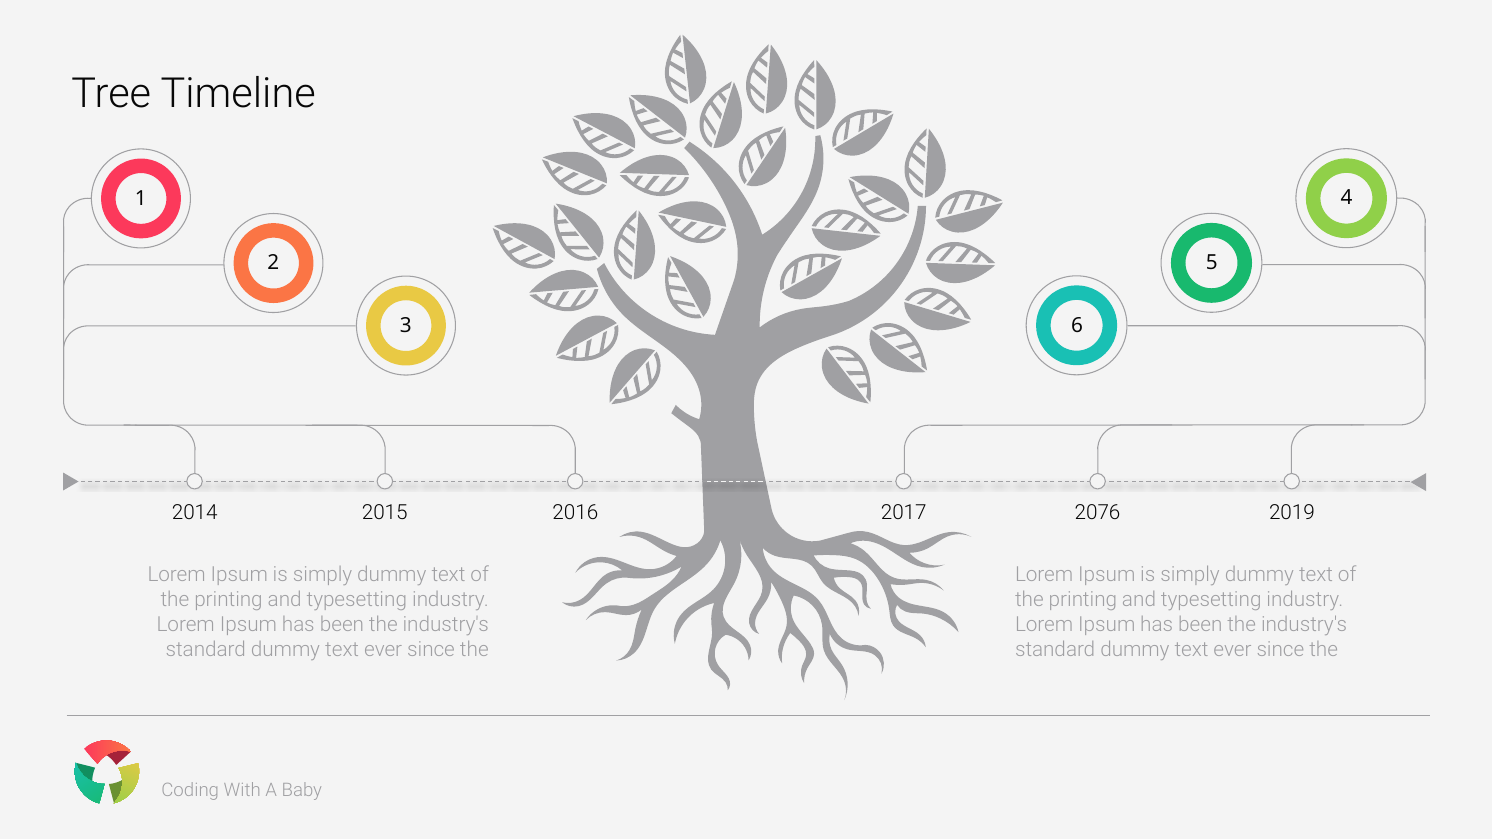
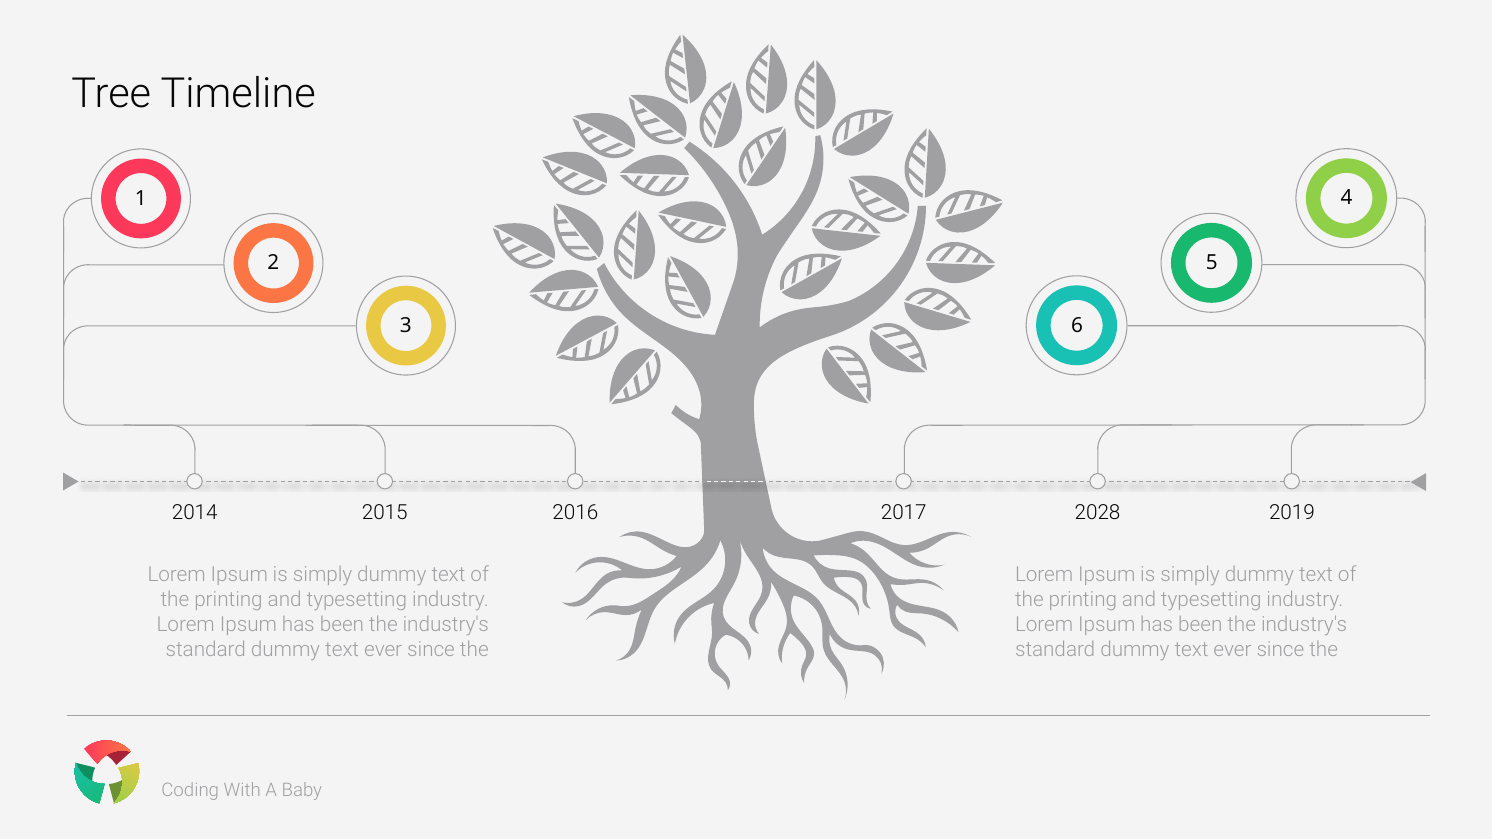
2076: 2076 -> 2028
